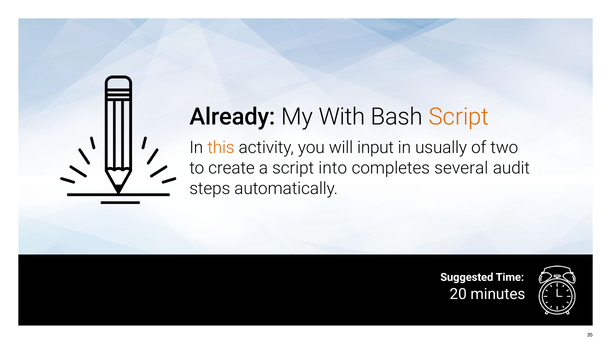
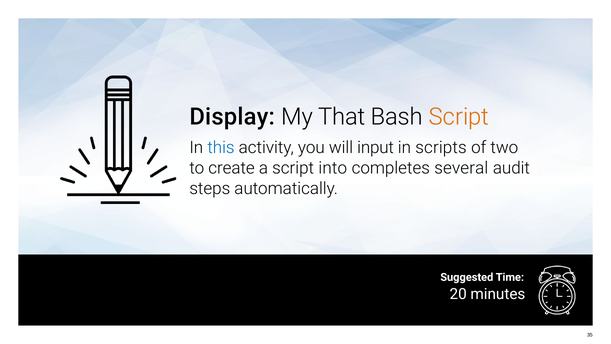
Already: Already -> Display
With: With -> That
this colour: orange -> blue
usually: usually -> scripts
